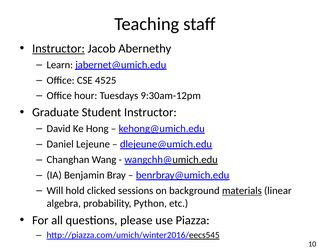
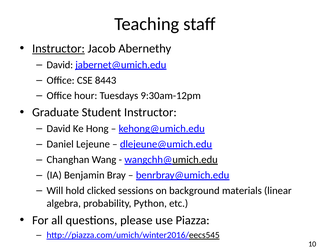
Learn at (60, 65): Learn -> David
4525: 4525 -> 8443
materials underline: present -> none
